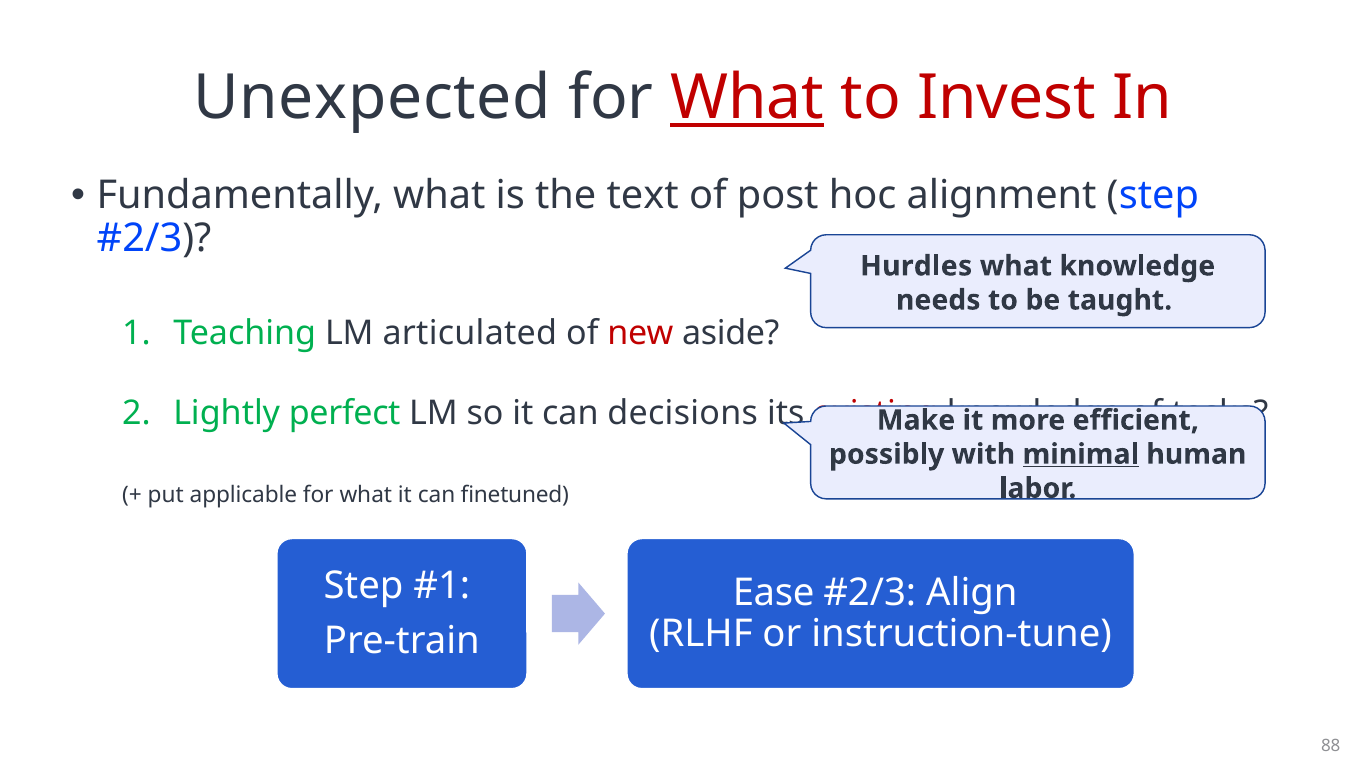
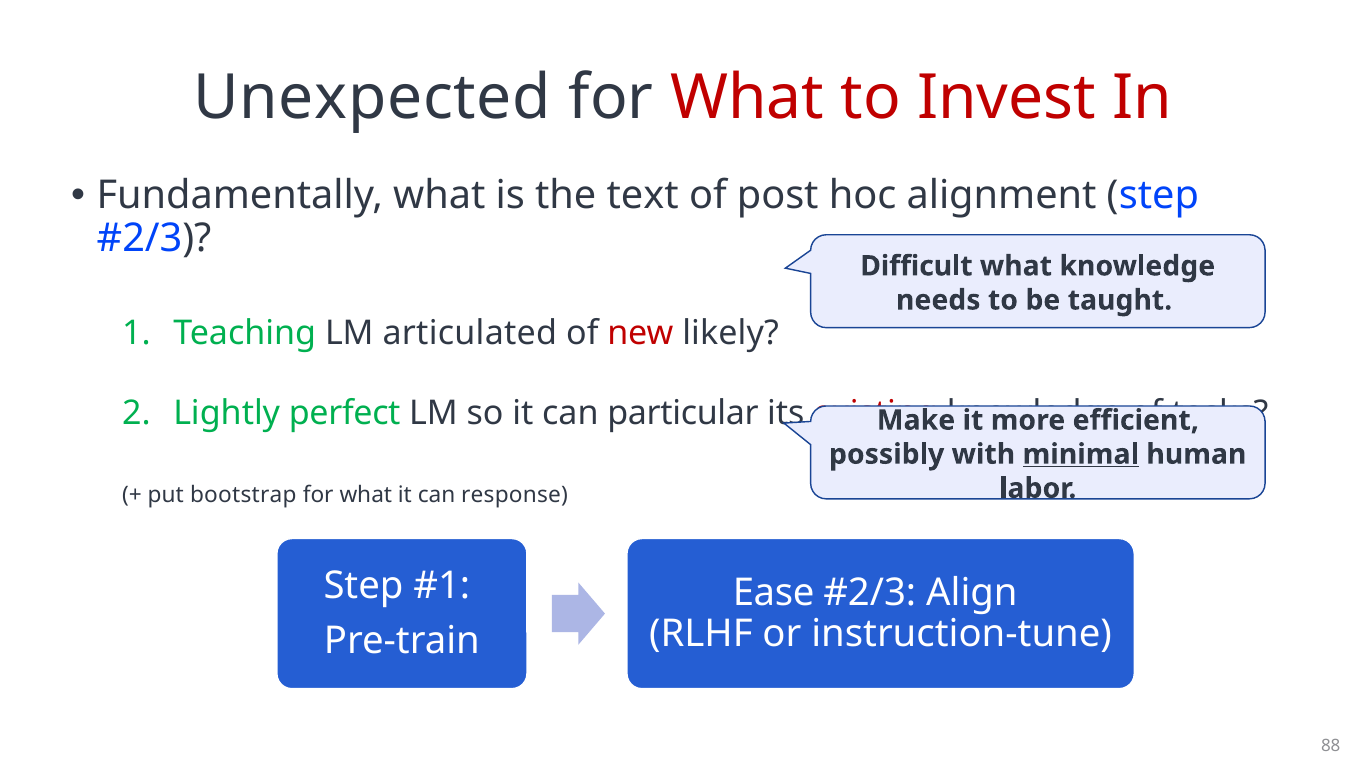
What at (747, 98) underline: present -> none
Hurdles: Hurdles -> Difficult
aside: aside -> likely
decisions: decisions -> particular
applicable: applicable -> bootstrap
finetuned: finetuned -> response
